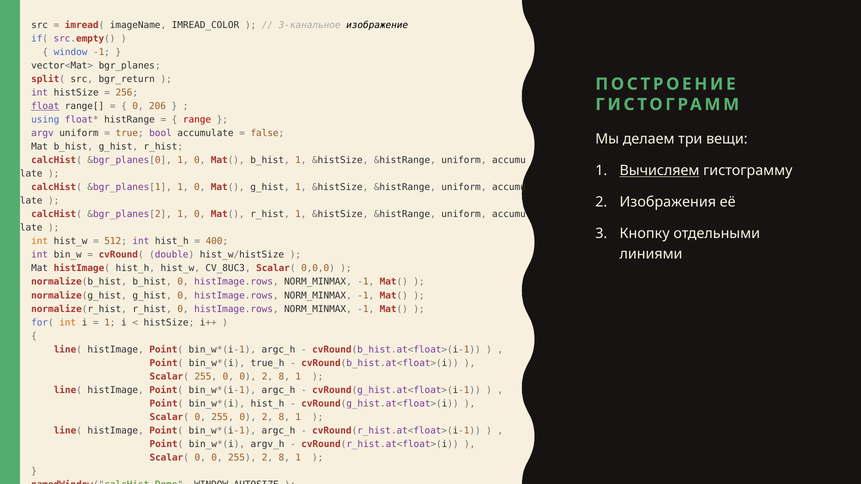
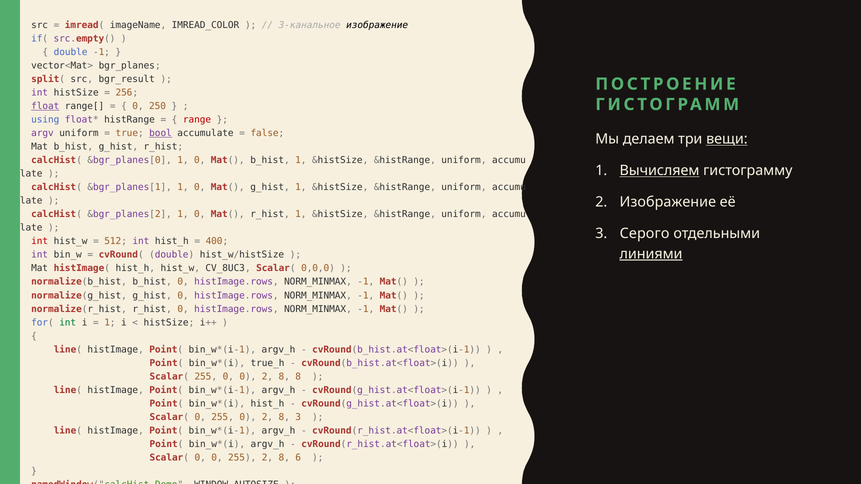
window at (71, 52): window -> double
bgr_return: bgr_return -> bgr_result
206: 206 -> 250
bool underline: none -> present
вещи underline: none -> present
2 Изображения: Изображения -> Изображение
Кнопку: Кнопку -> Серого
int at (40, 241) colour: orange -> red
линиями underline: none -> present
int at (68, 323) colour: orange -> green
argc_h at (278, 350): argc_h -> argv_h
1 at (298, 377): 1 -> 8
argc_h at (278, 390): argc_h -> argv_h
1 at (298, 417): 1 -> 3
argc_h at (278, 431): argc_h -> argv_h
255 2 8 1: 1 -> 6
